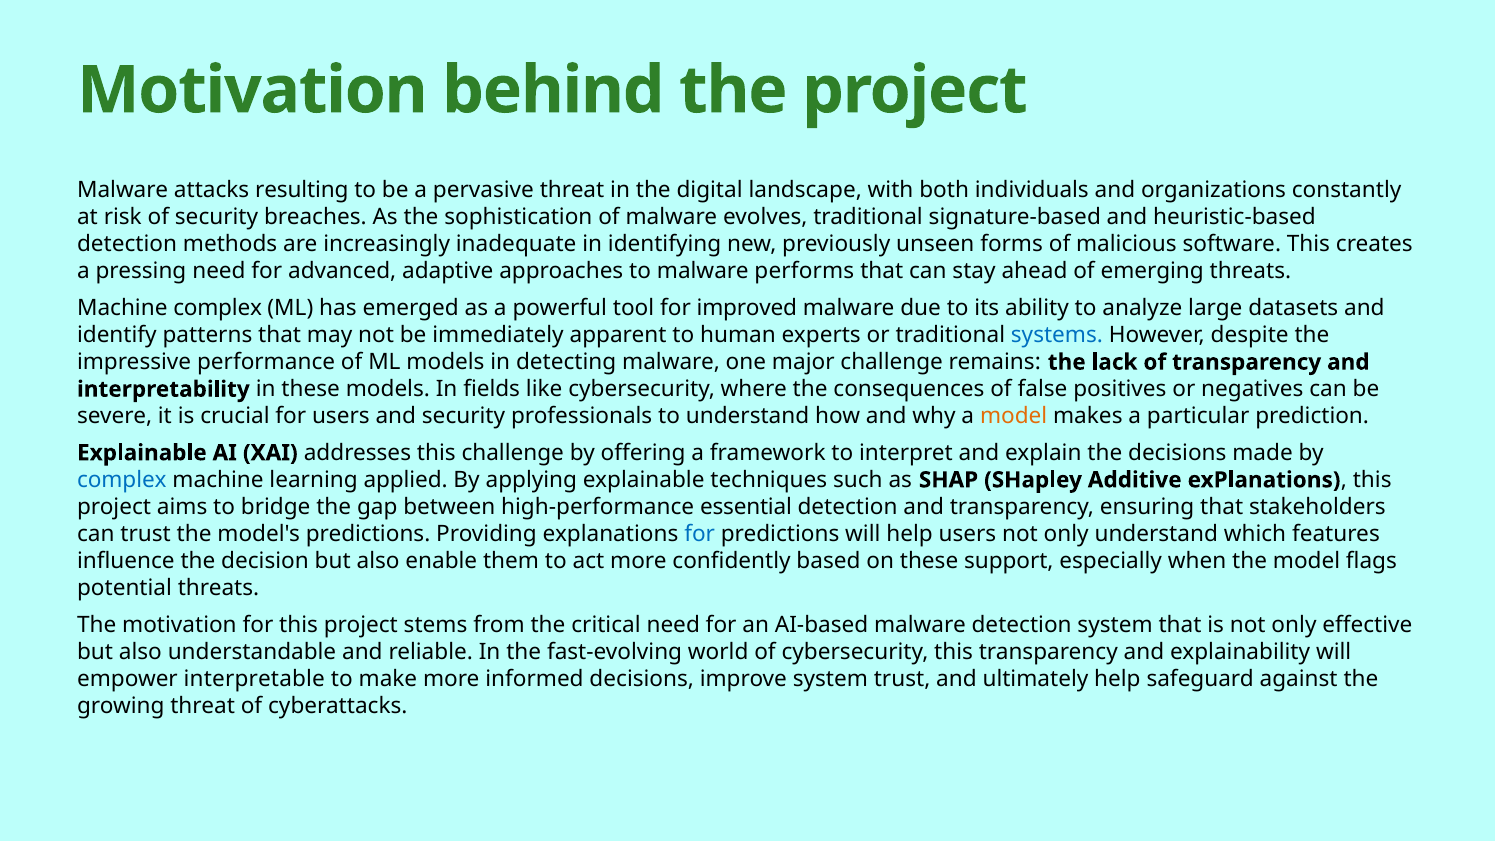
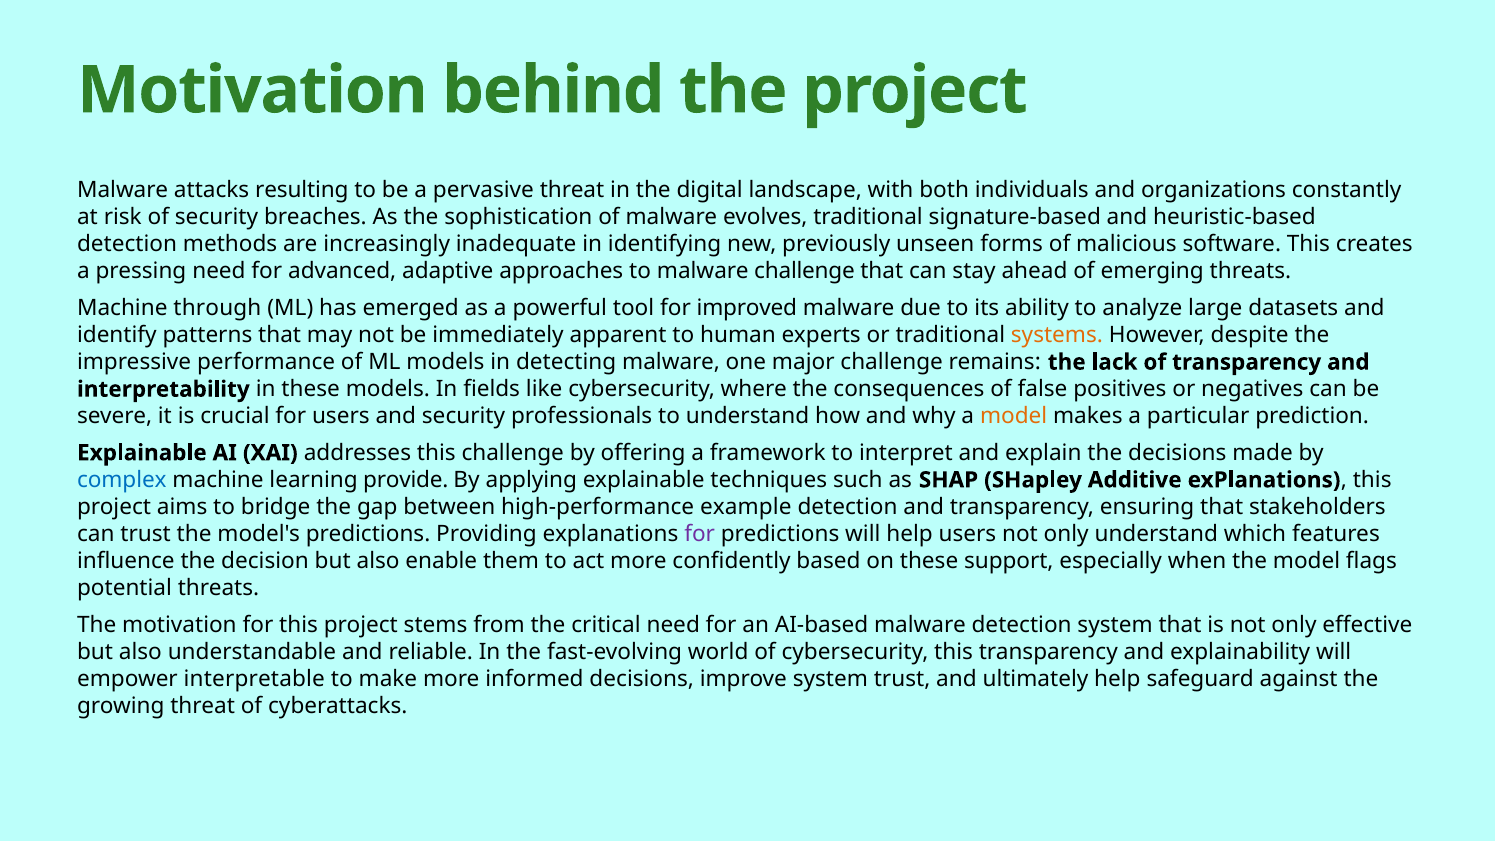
malware performs: performs -> challenge
Machine complex: complex -> through
systems colour: blue -> orange
applied: applied -> provide
essential: essential -> example
for at (700, 534) colour: blue -> purple
